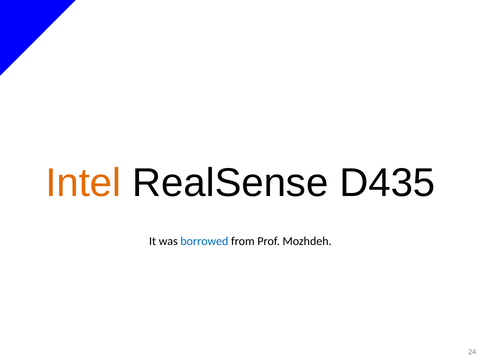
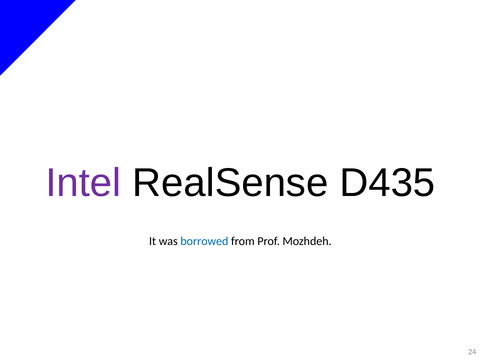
Intel colour: orange -> purple
